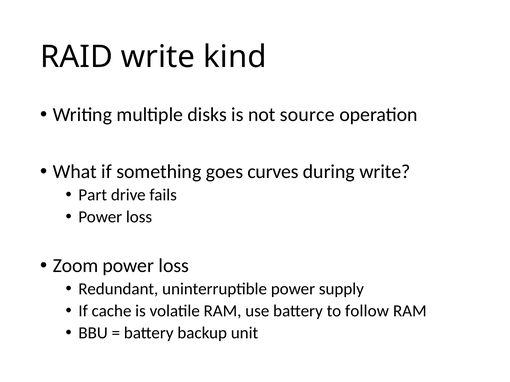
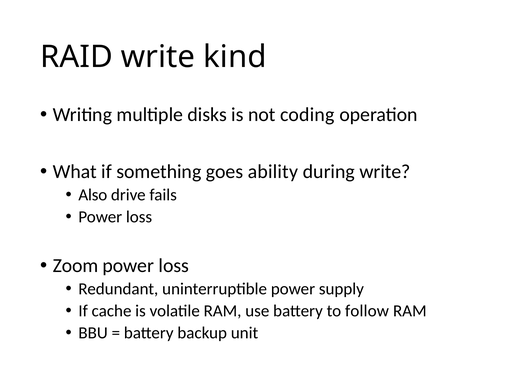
source: source -> coding
curves: curves -> ability
Part: Part -> Also
